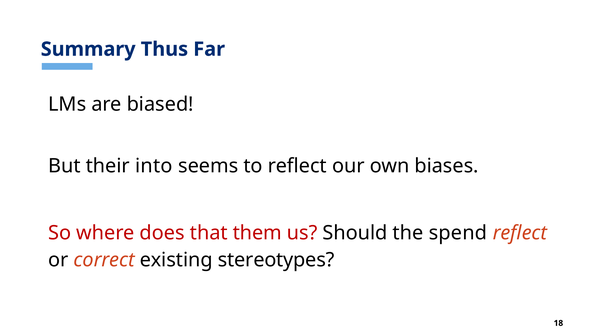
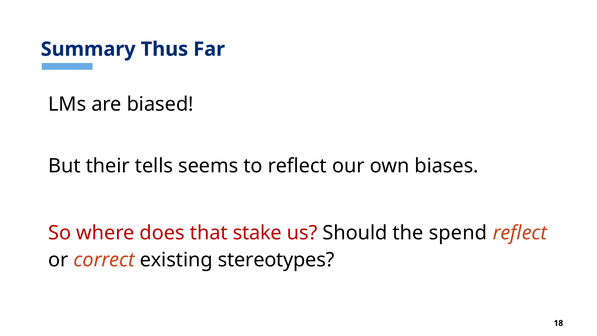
into: into -> tells
them: them -> stake
